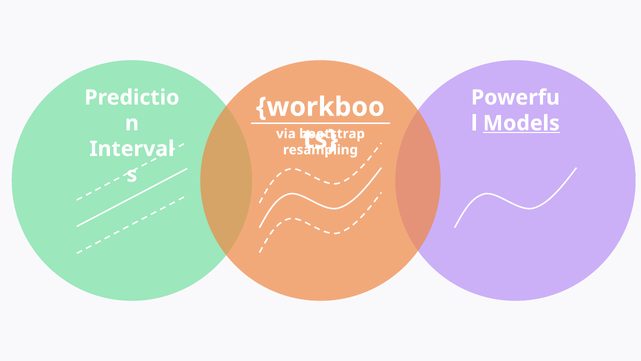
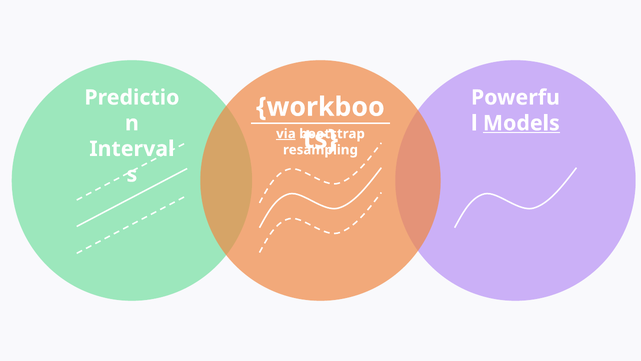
via underline: none -> present
